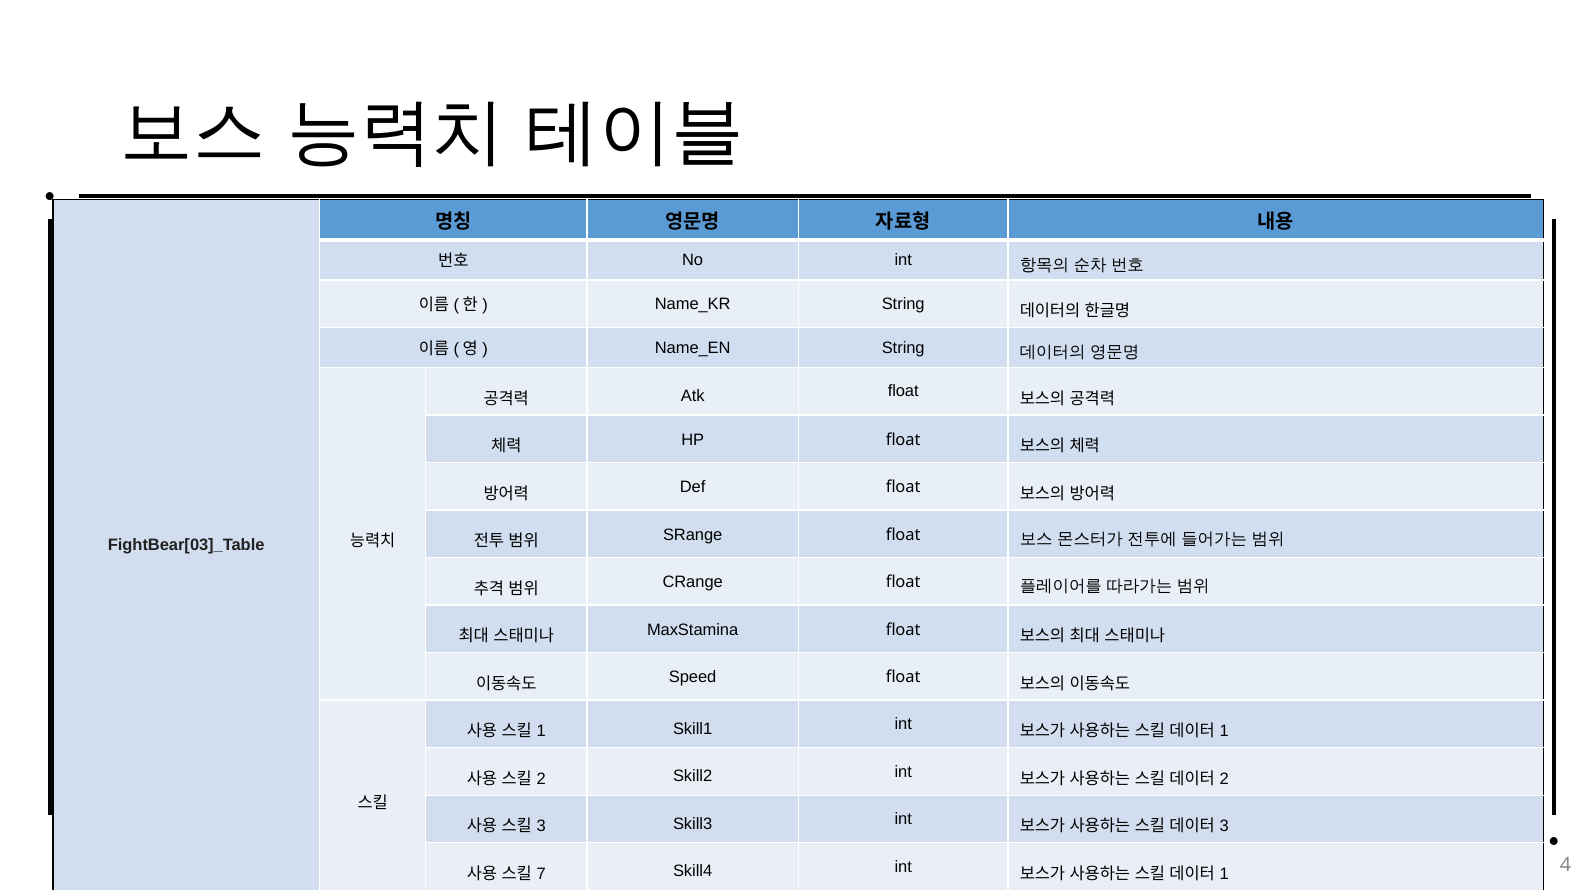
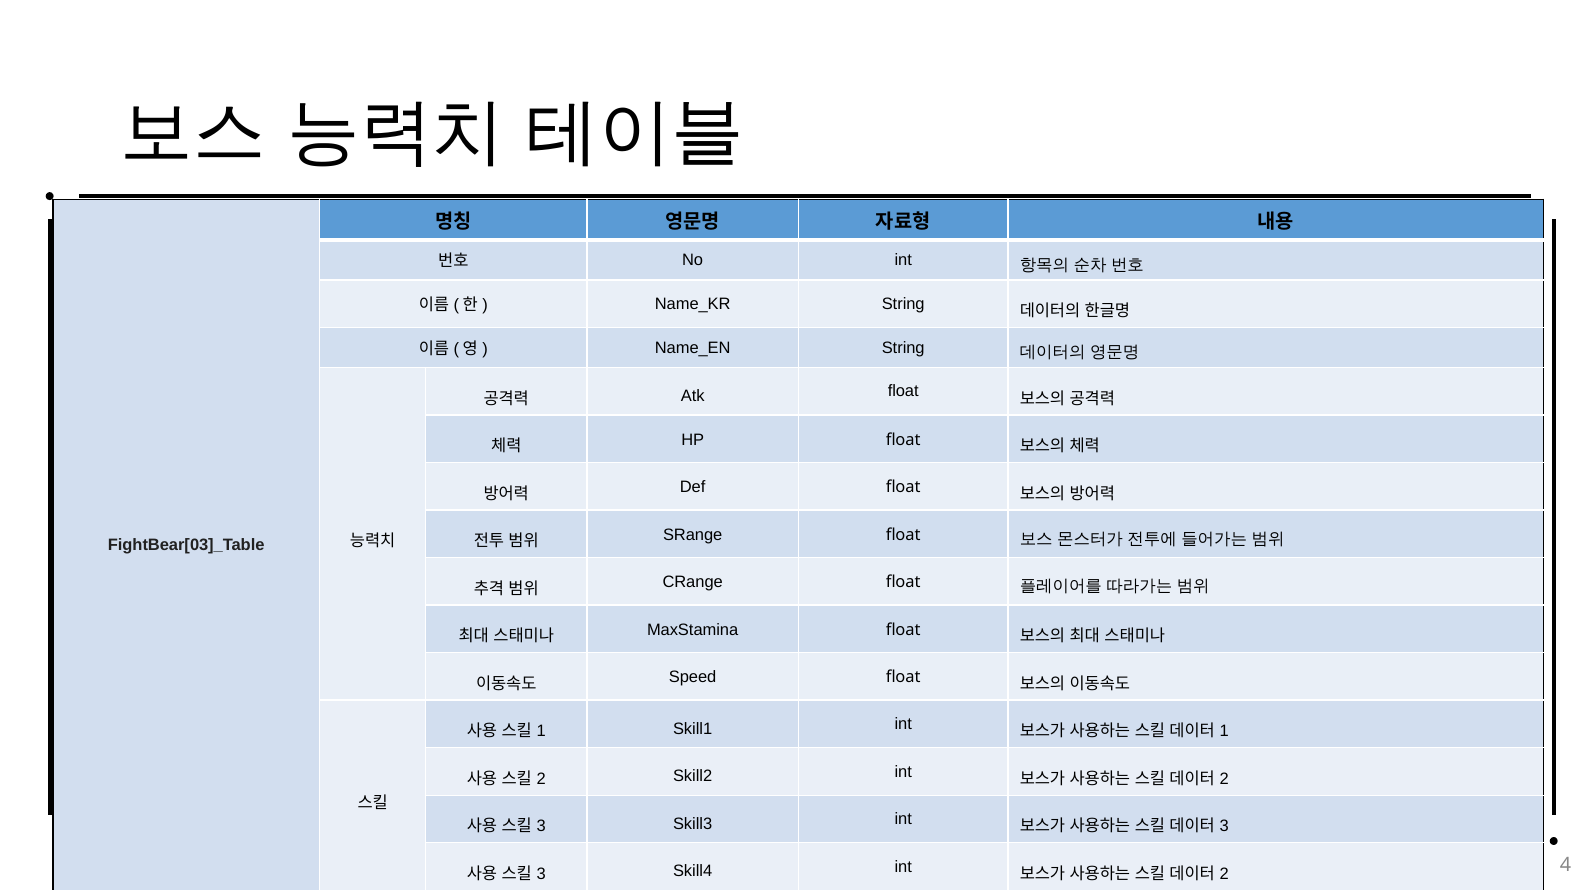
7 at (541, 874): 7 -> 3
1 at (1224, 874): 1 -> 2
